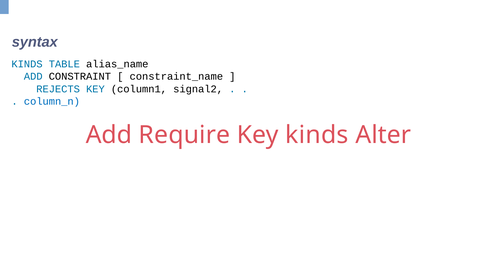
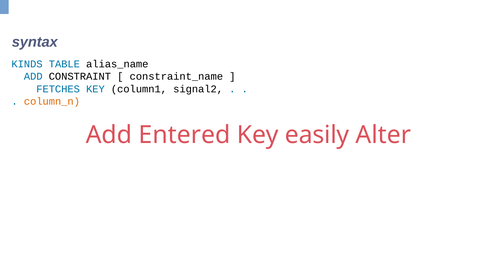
REJECTS: REJECTS -> FETCHES
column_n colour: blue -> orange
Require: Require -> Entered
Key kinds: kinds -> easily
